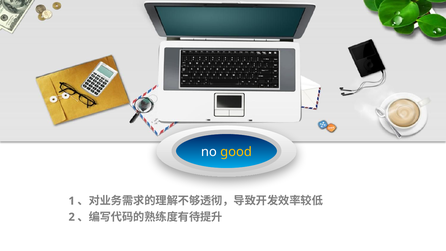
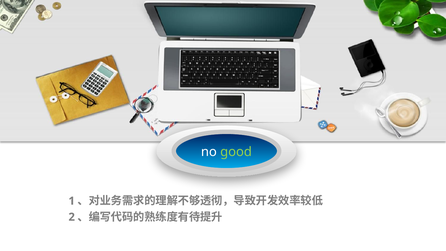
good colour: yellow -> light green
